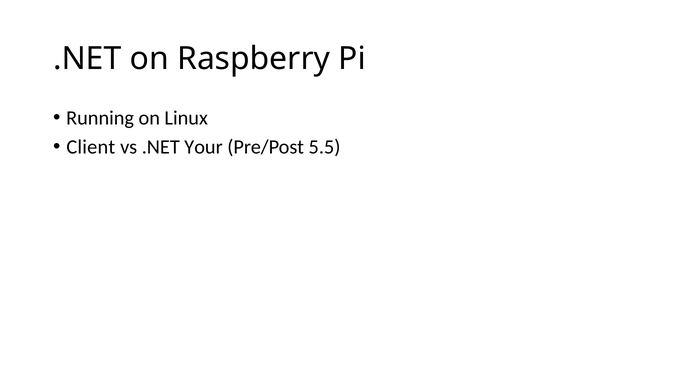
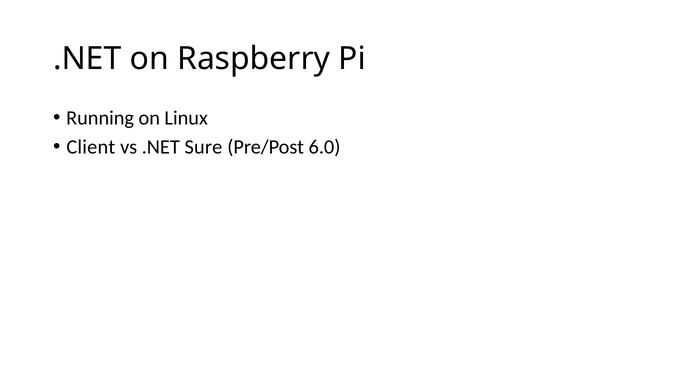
Your: Your -> Sure
5.5: 5.5 -> 6.0
